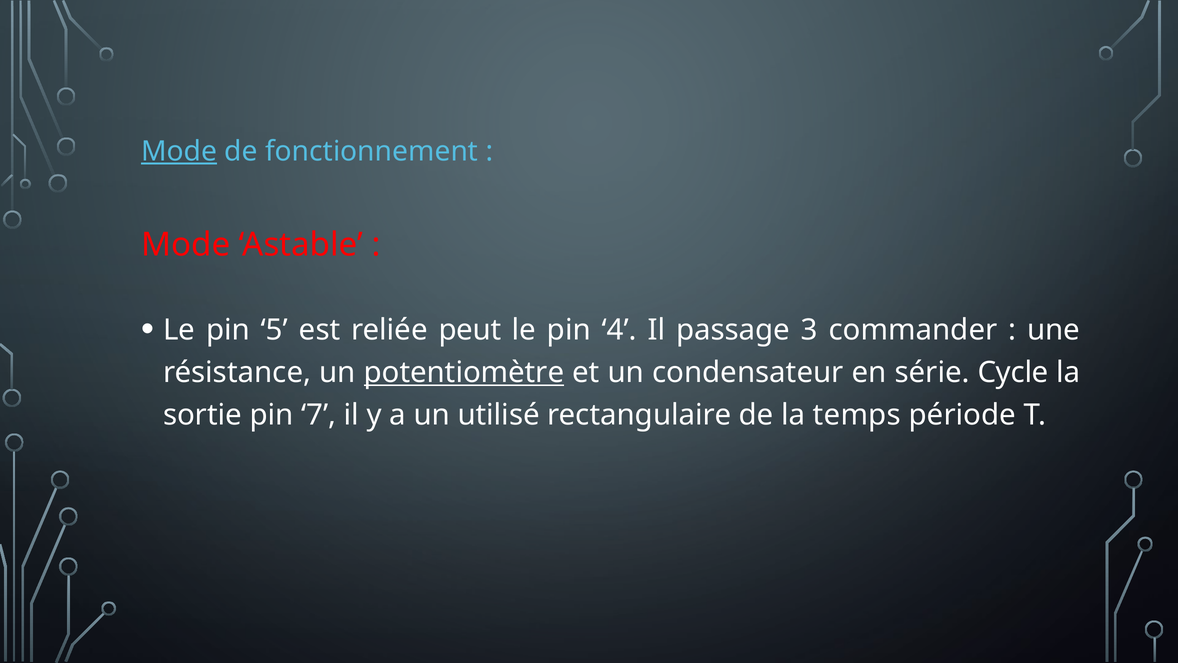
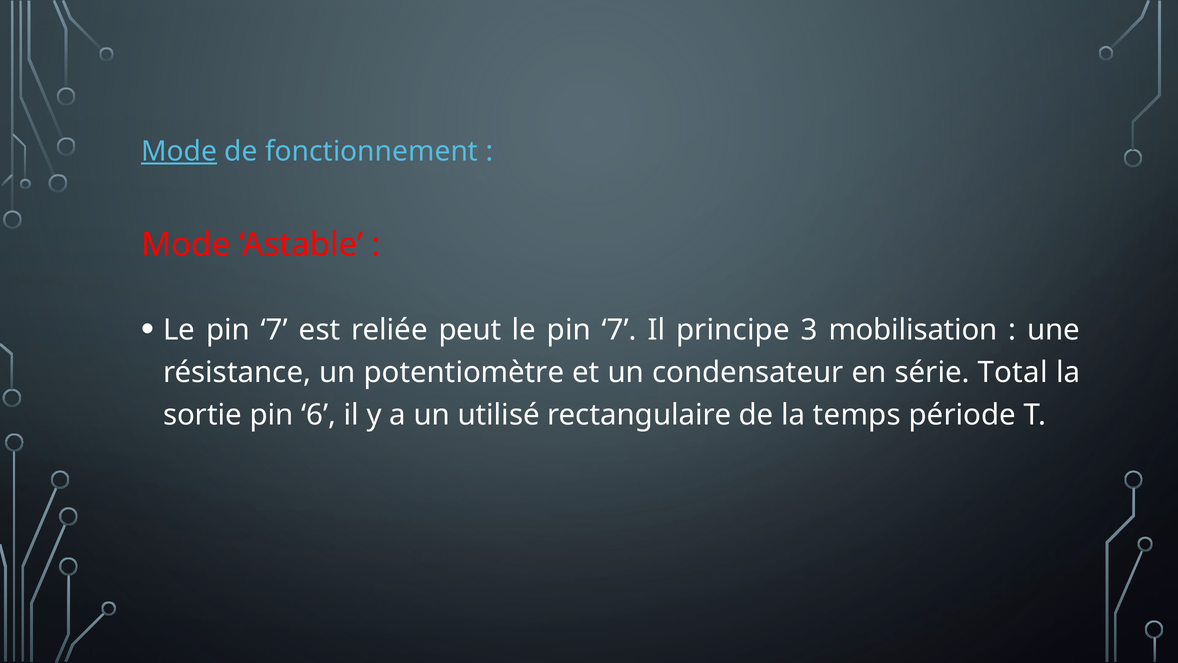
5 at (274, 330): 5 -> 7
4 at (619, 330): 4 -> 7
passage: passage -> principe
commander: commander -> mobilisation
potentiomètre underline: present -> none
Cycle: Cycle -> Total
7: 7 -> 6
